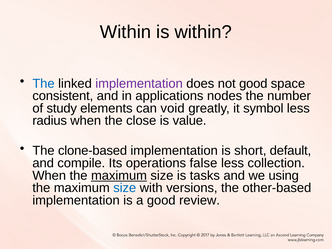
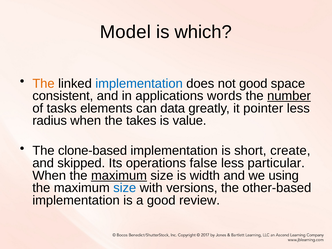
Within at (126, 32): Within -> Model
is within: within -> which
The at (43, 84) colour: blue -> orange
implementation at (139, 84) colour: purple -> blue
nodes: nodes -> words
number underline: none -> present
study: study -> tasks
void: void -> data
symbol: symbol -> pointer
close: close -> takes
default: default -> create
compile: compile -> skipped
collection: collection -> particular
tasks: tasks -> width
